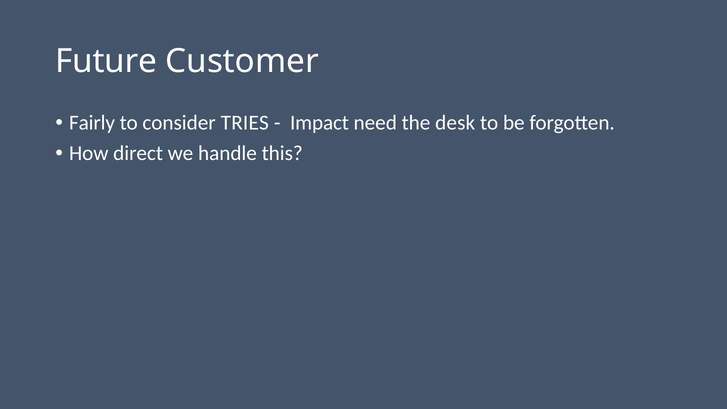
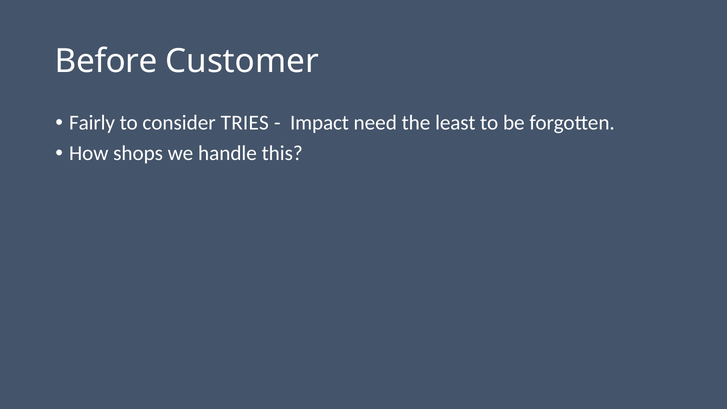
Future: Future -> Before
desk: desk -> least
direct: direct -> shops
